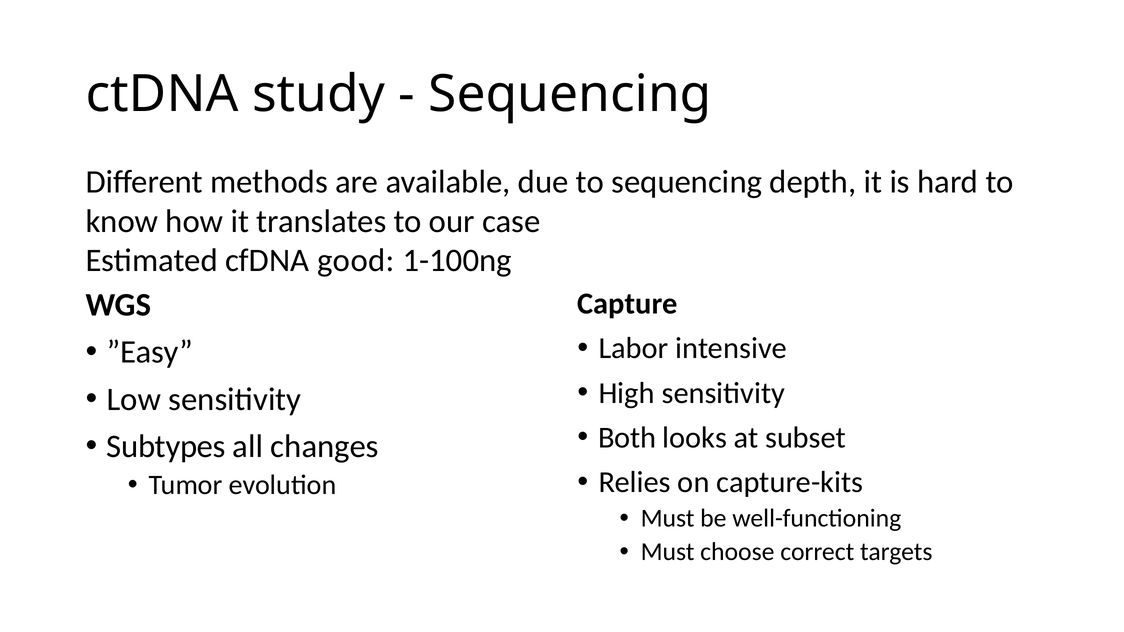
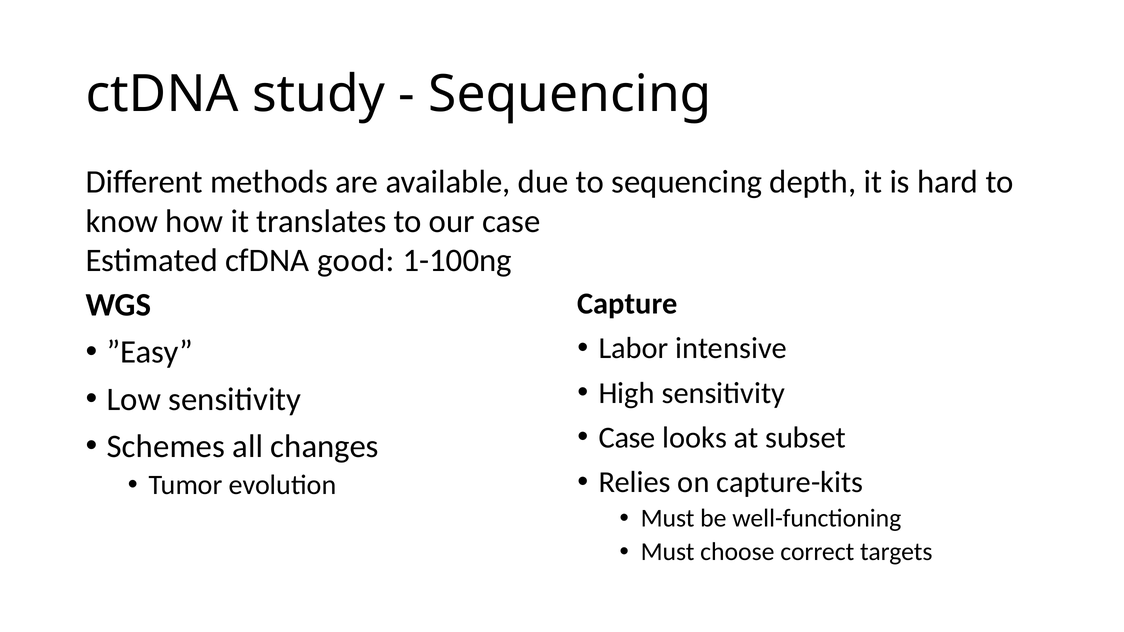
Both at (627, 438): Both -> Case
Subtypes: Subtypes -> Schemes
